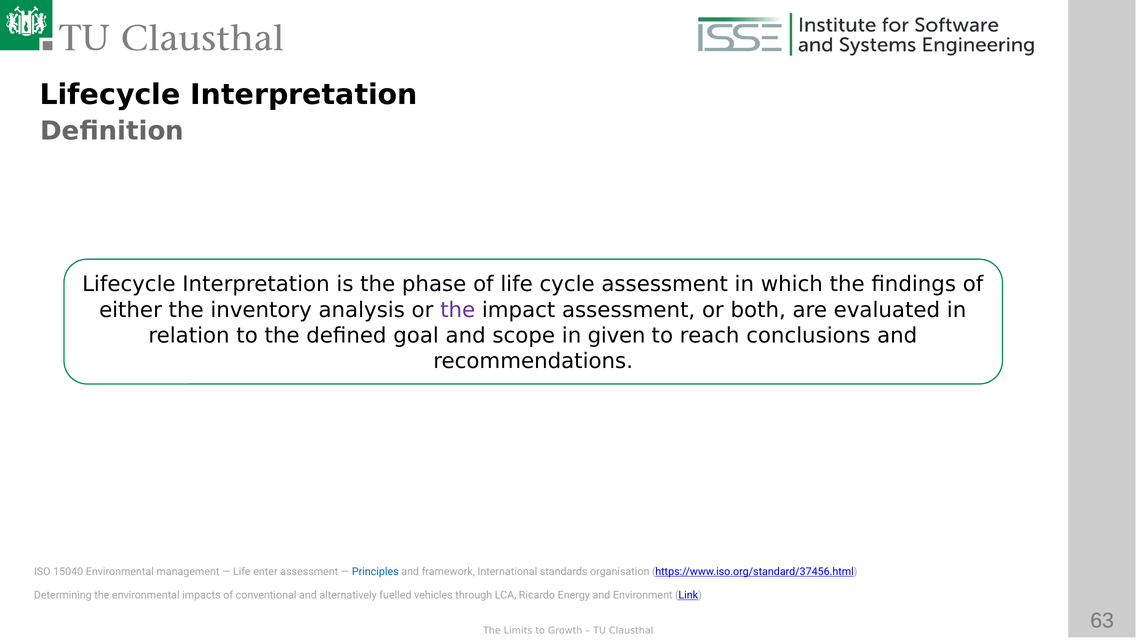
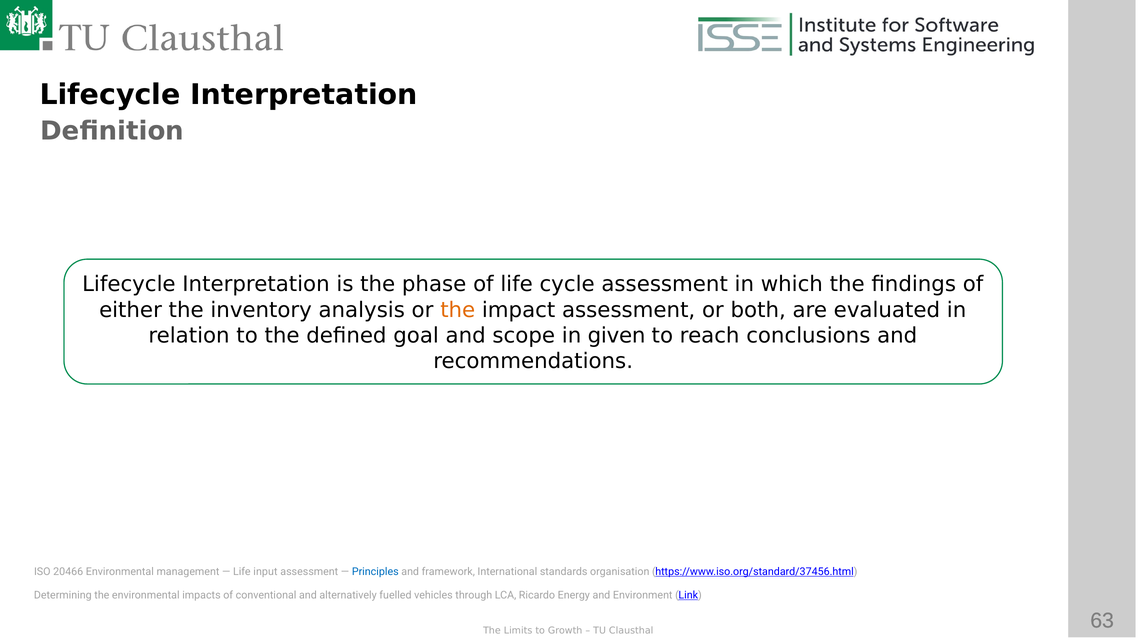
the at (458, 310) colour: purple -> orange
15040: 15040 -> 20466
enter: enter -> input
